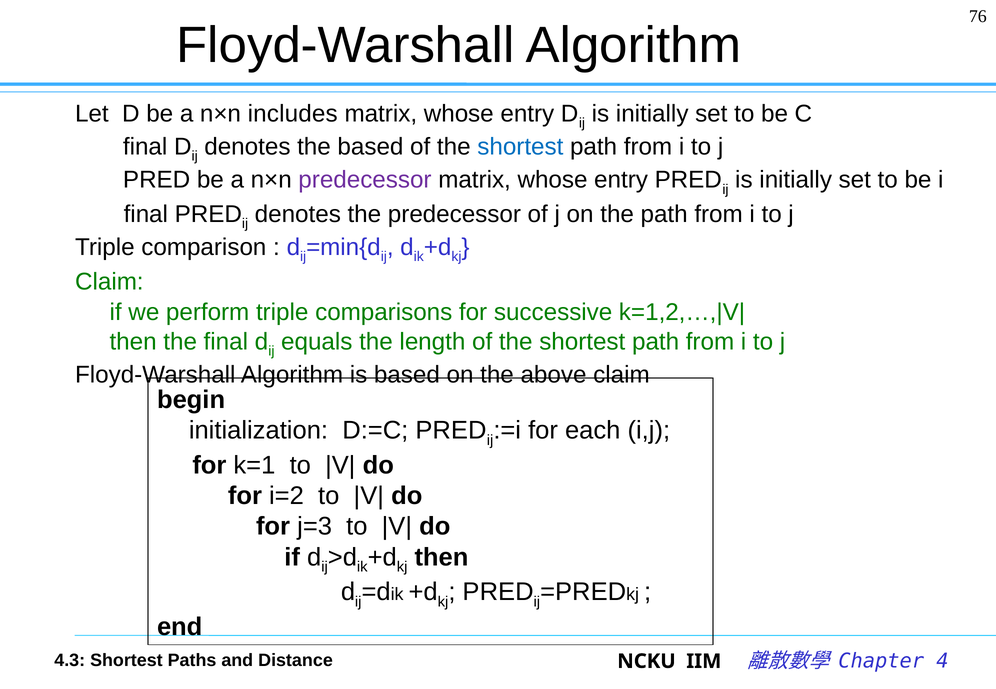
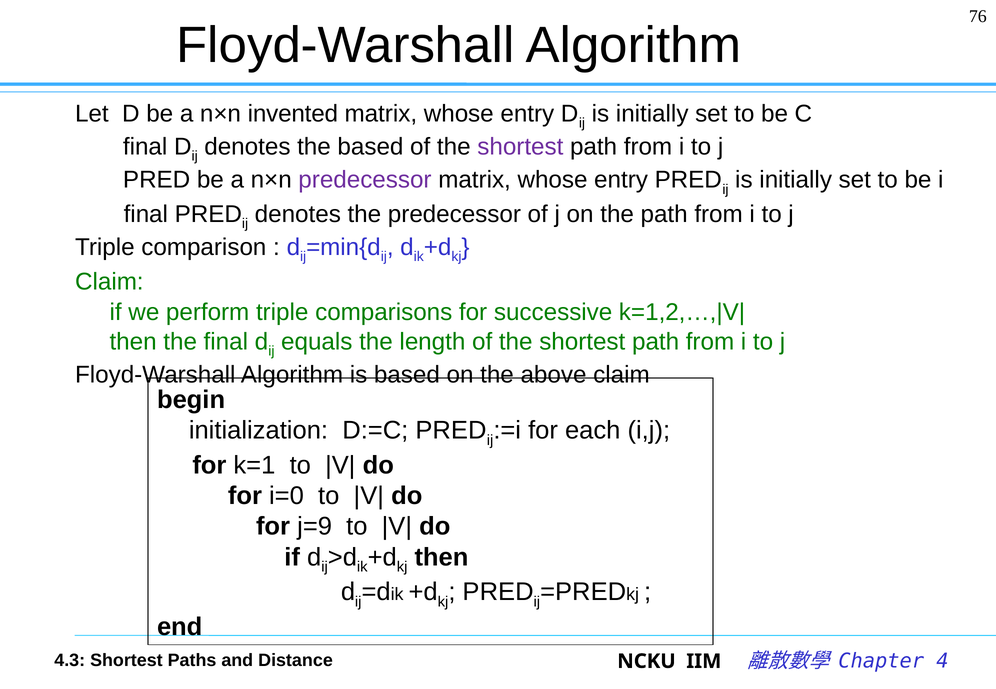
includes: includes -> invented
shortest at (520, 147) colour: blue -> purple
i=2: i=2 -> i=0
j=3: j=3 -> j=9
